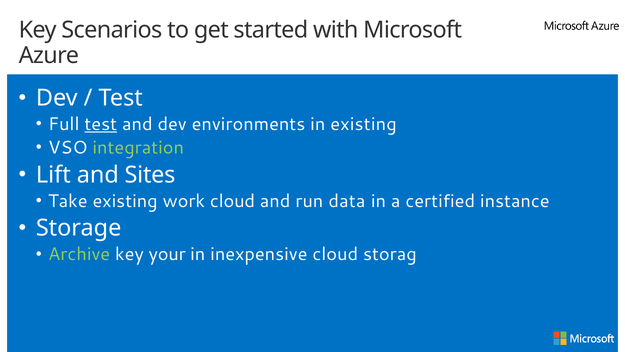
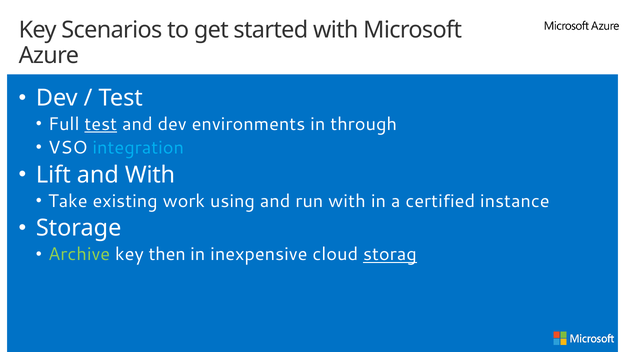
in existing: existing -> through
integration colour: light green -> light blue
and Sites: Sites -> With
work cloud: cloud -> using
run data: data -> with
your: your -> then
storag underline: none -> present
